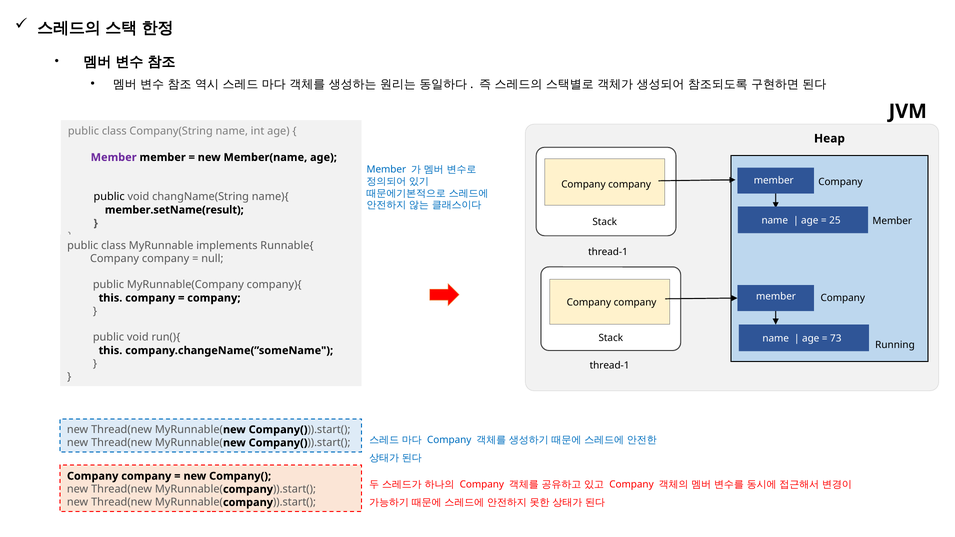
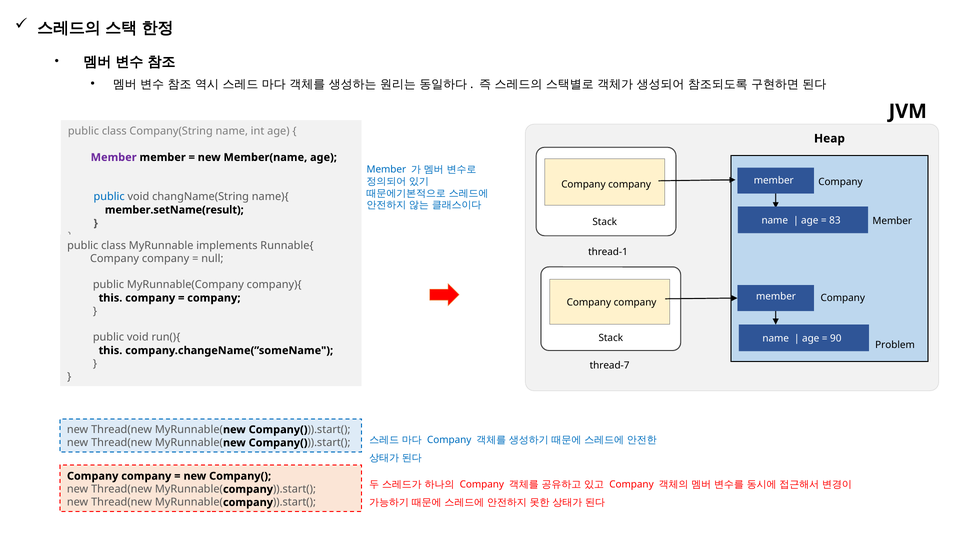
public at (109, 197) colour: black -> blue
25: 25 -> 83
73: 73 -> 90
Running: Running -> Problem
thread-1 at (610, 366): thread-1 -> thread-7
